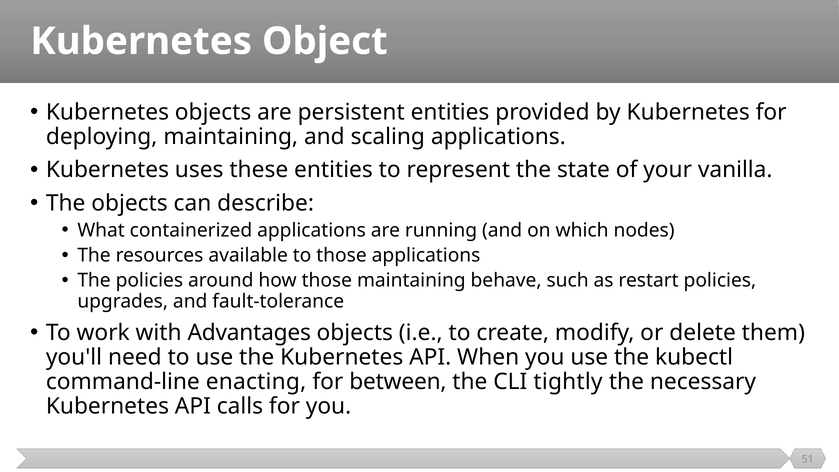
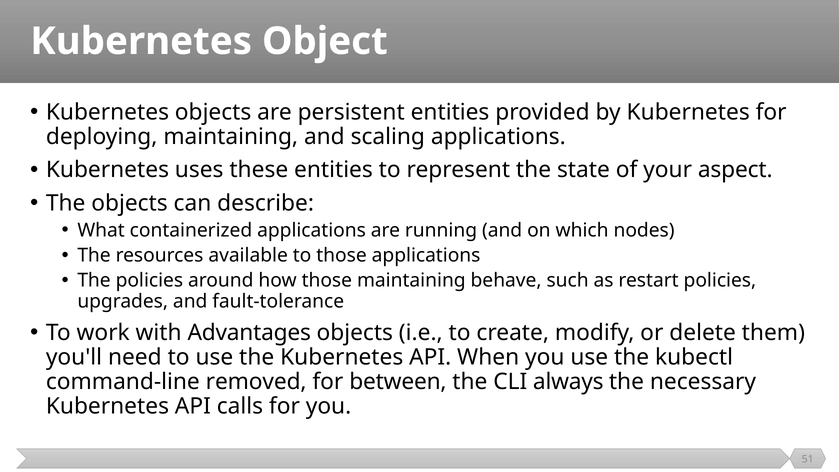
vanilla: vanilla -> aspect
enacting: enacting -> removed
tightly: tightly -> always
